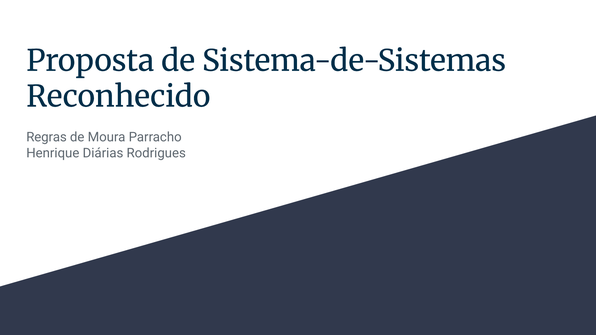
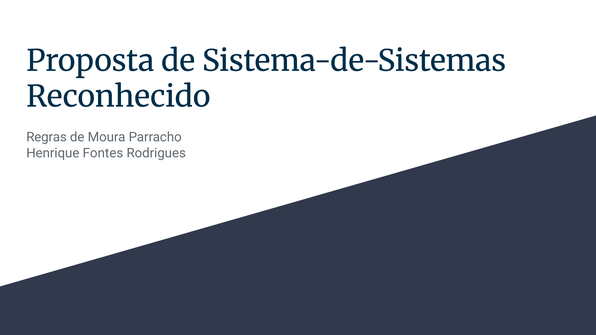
Diárias: Diárias -> Fontes
